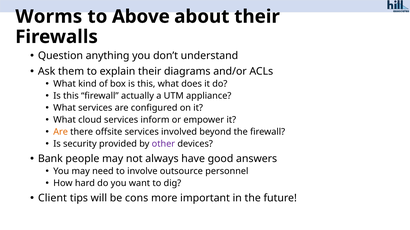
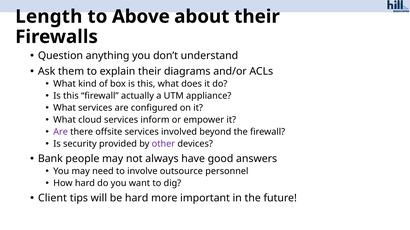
Worms: Worms -> Length
Are at (61, 132) colour: orange -> purple
be cons: cons -> hard
